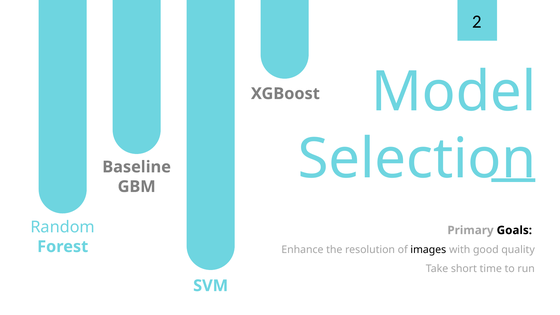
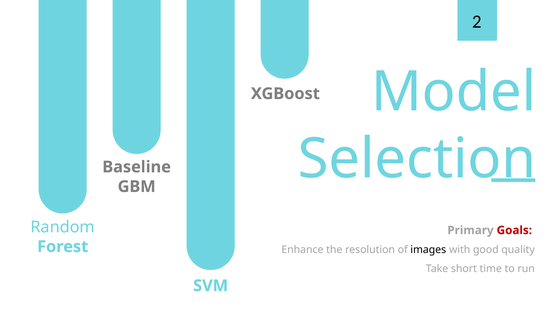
Goals colour: black -> red
